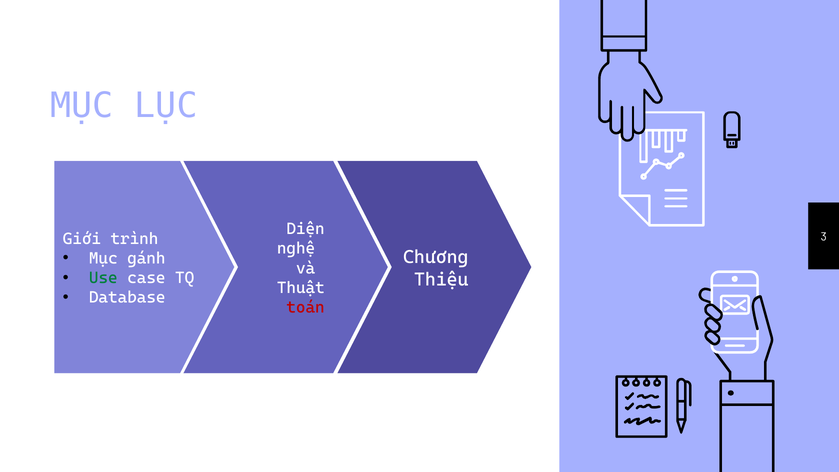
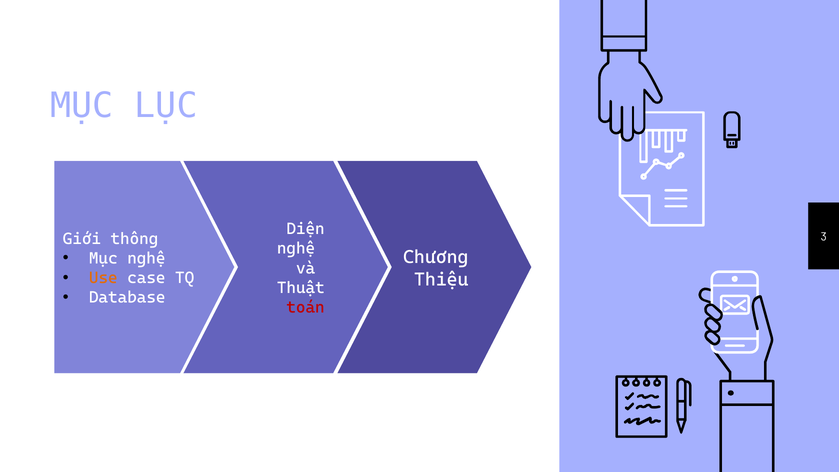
trình: trình -> thông
Mục gánh: gánh -> nghệ
Use colour: green -> orange
